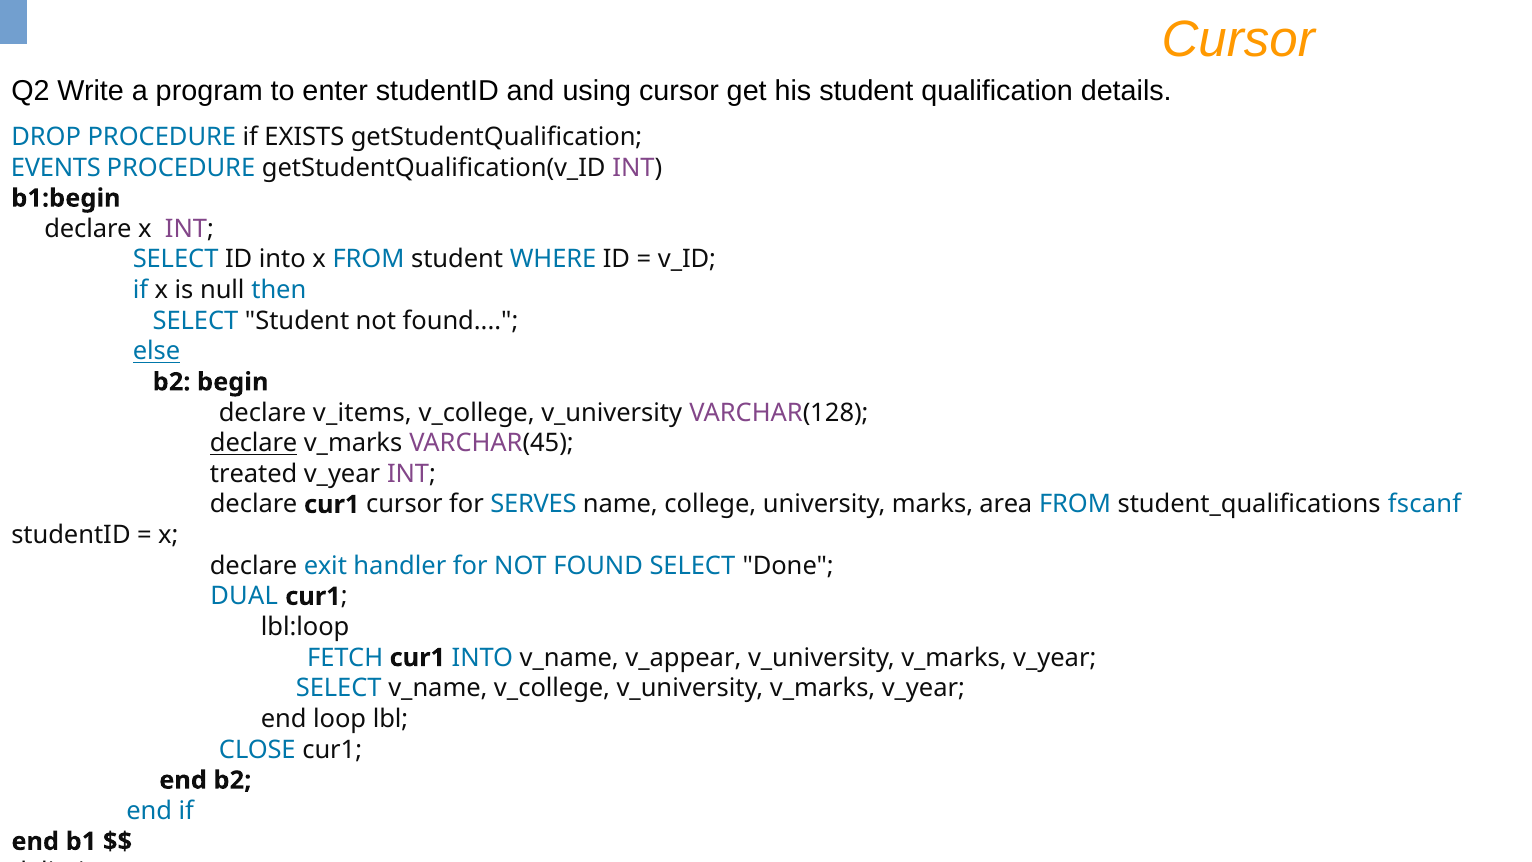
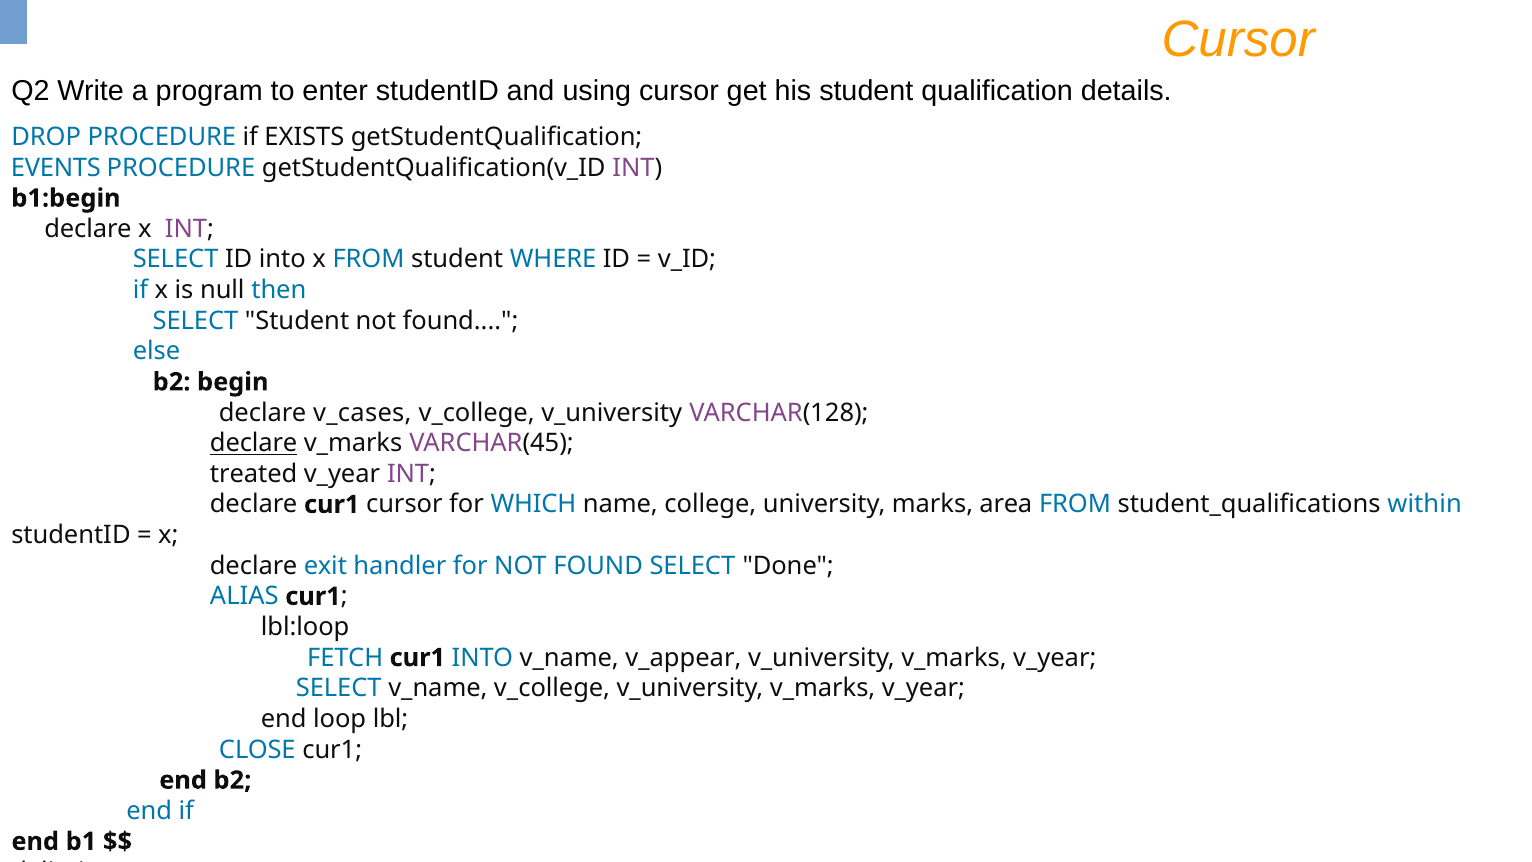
else underline: present -> none
v_items: v_items -> v_cases
SERVES: SERVES -> WHICH
fscanf: fscanf -> within
DUAL: DUAL -> ALIAS
